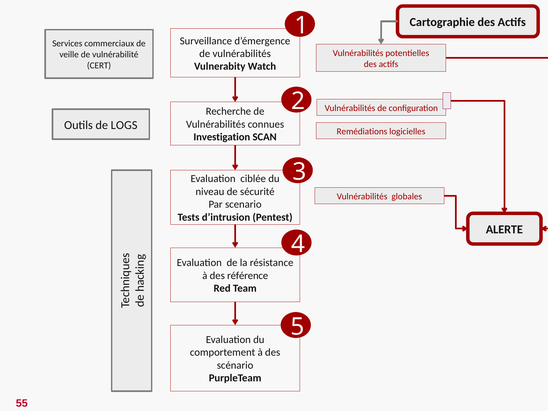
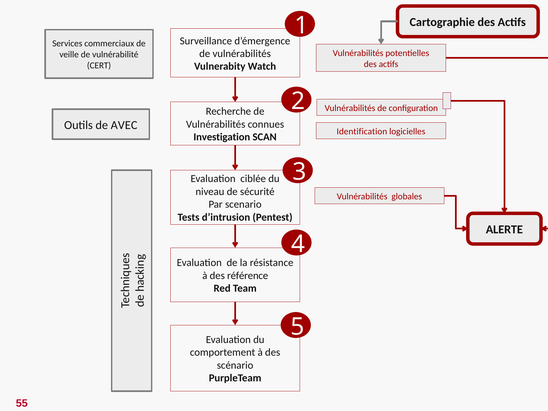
LOGS: LOGS -> AVEC
Remédiations: Remédiations -> Identification
